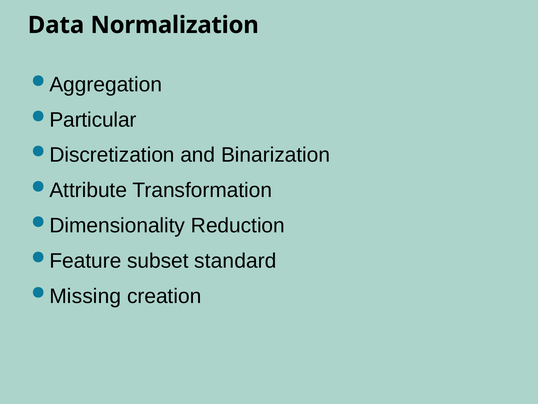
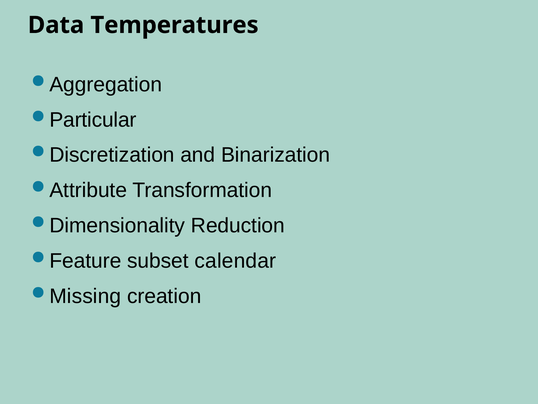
Normalization: Normalization -> Temperatures
standard: standard -> calendar
